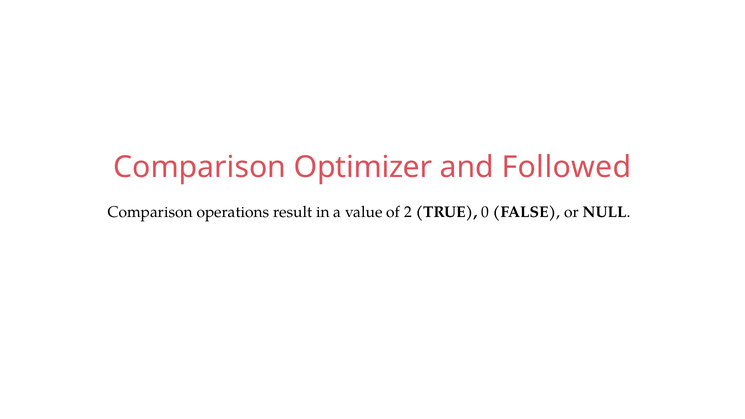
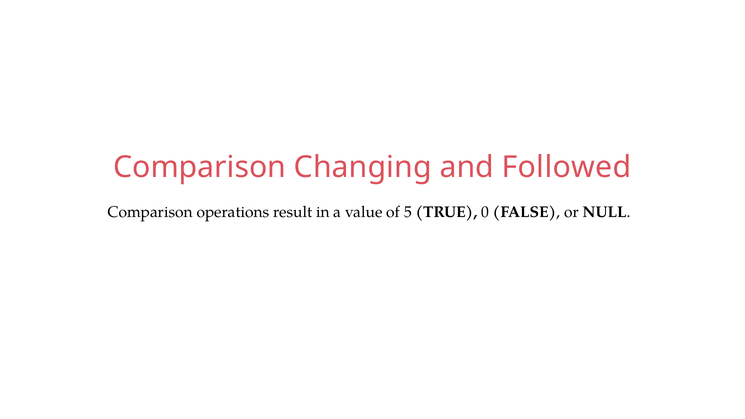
Optimizer: Optimizer -> Changing
2: 2 -> 5
